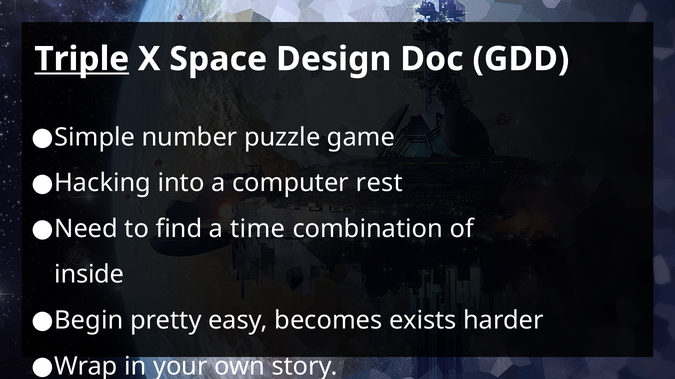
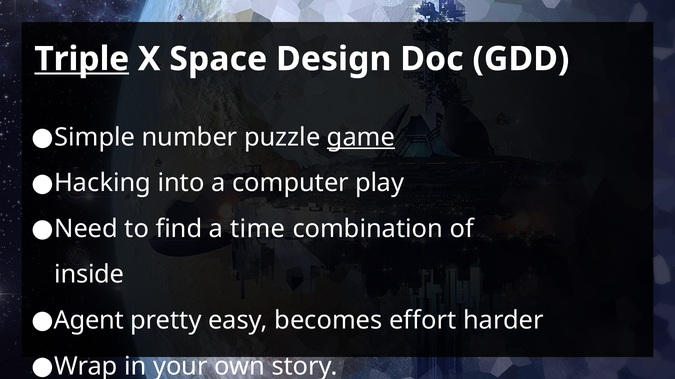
game underline: none -> present
rest: rest -> play
Begin: Begin -> Agent
exists: exists -> effort
